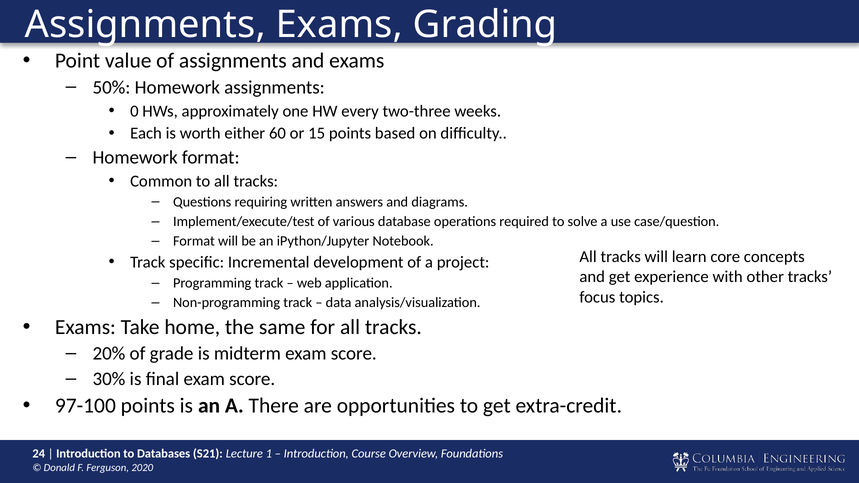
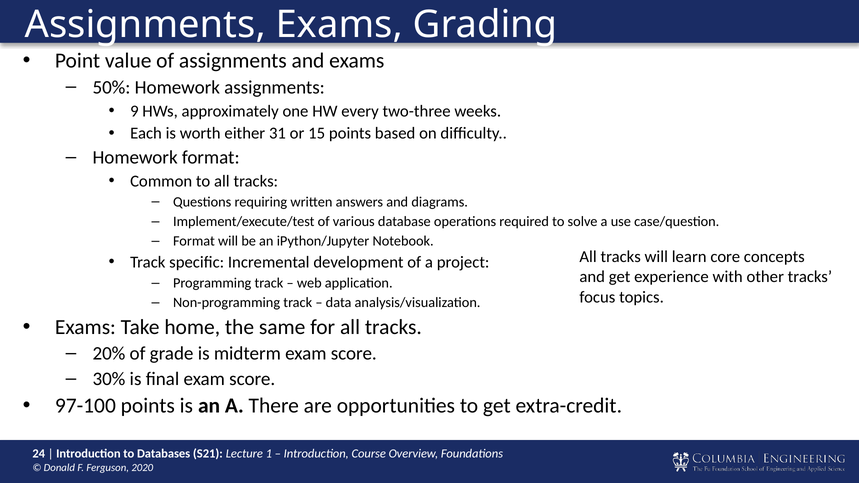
0: 0 -> 9
60: 60 -> 31
